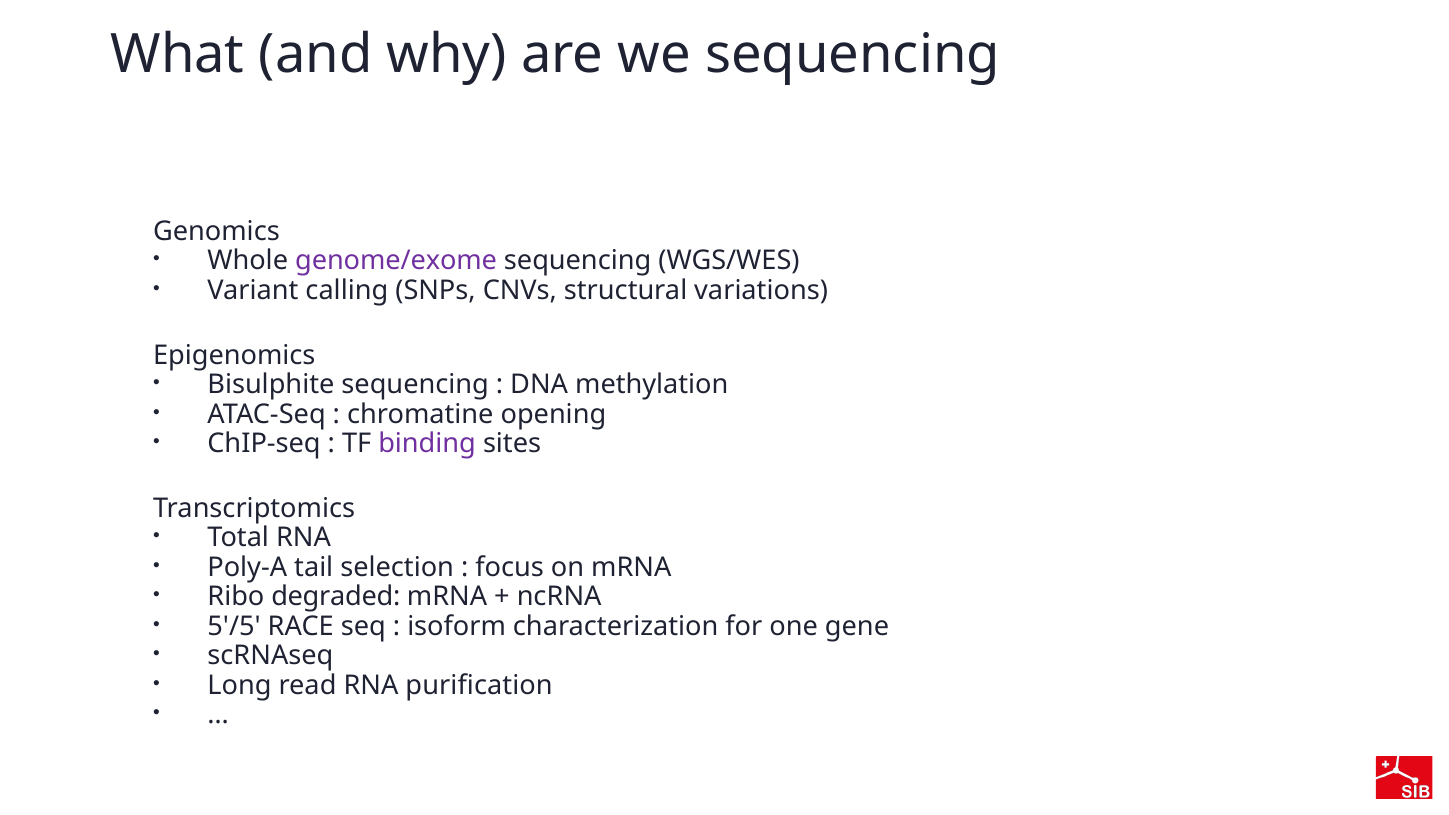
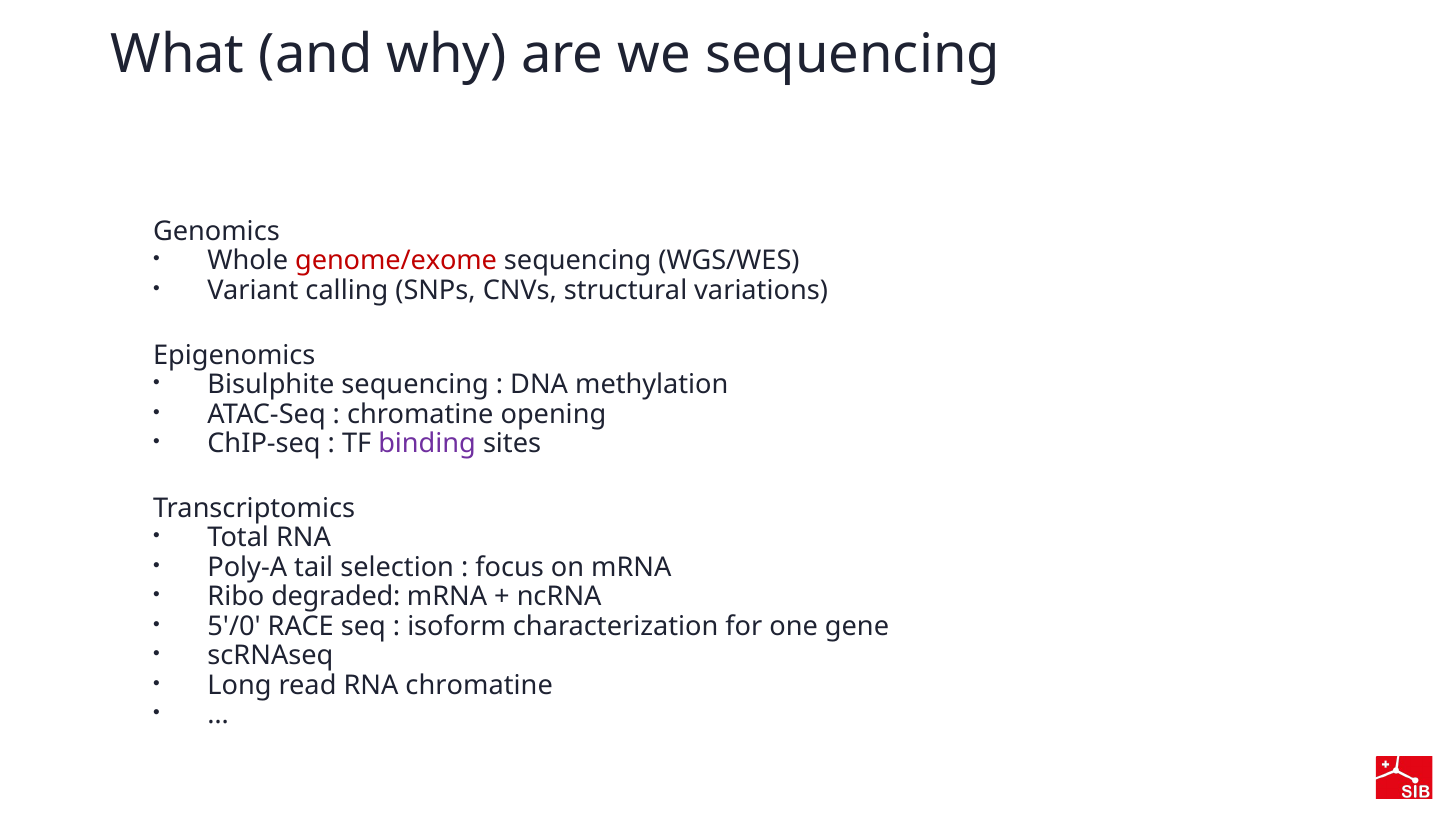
genome/exome colour: purple -> red
5'/5: 5'/5 -> 5'/0
RNA purification: purification -> chromatine
